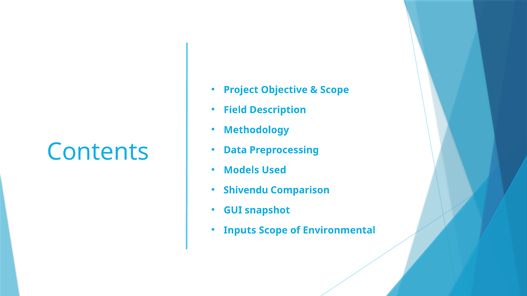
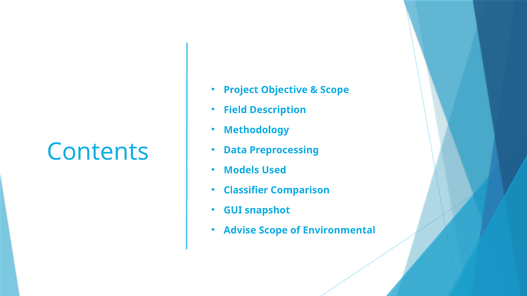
Shivendu: Shivendu -> Classifier
Inputs: Inputs -> Advise
